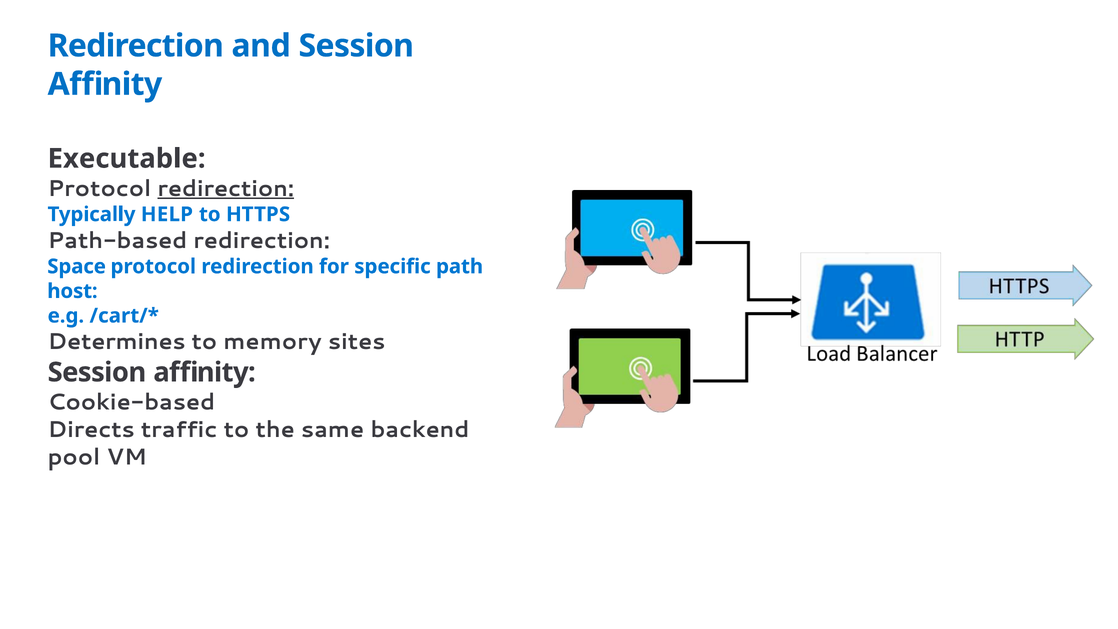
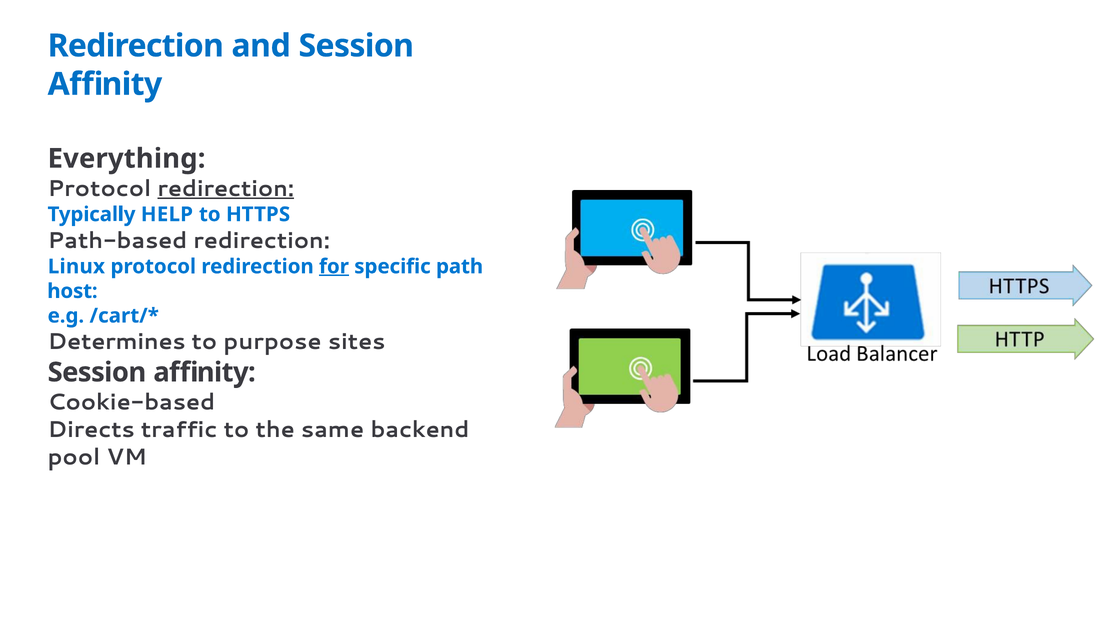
Executable: Executable -> Everything
Space: Space -> Linux
for underline: none -> present
memory: memory -> purpose
